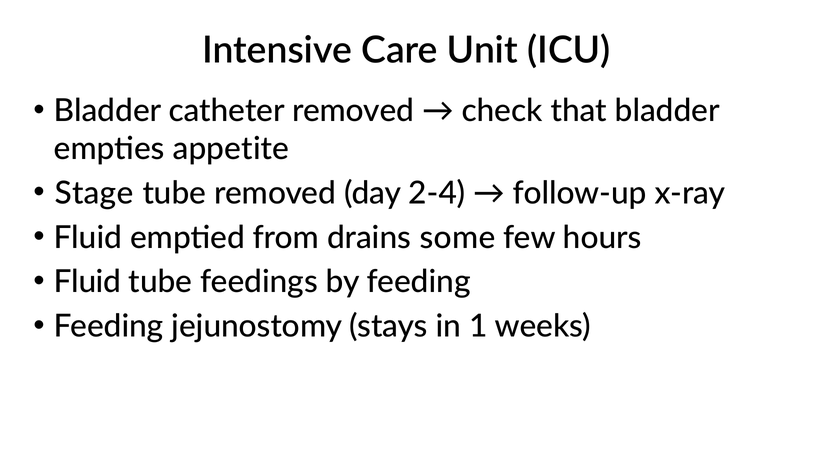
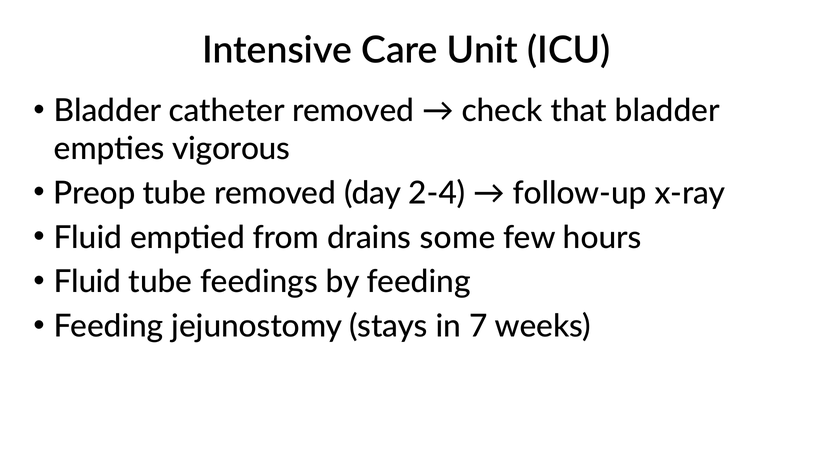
appetite: appetite -> vigorous
Stage: Stage -> Preop
1: 1 -> 7
